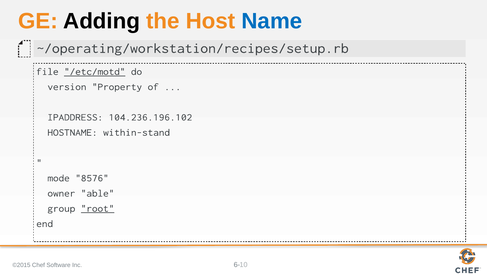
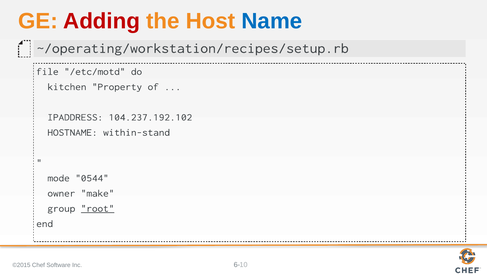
Adding colour: black -> red
/etc/motd underline: present -> none
version: version -> kitchen
104.236.196.102: 104.236.196.102 -> 104.237.192.102
8576: 8576 -> 0544
able: able -> make
